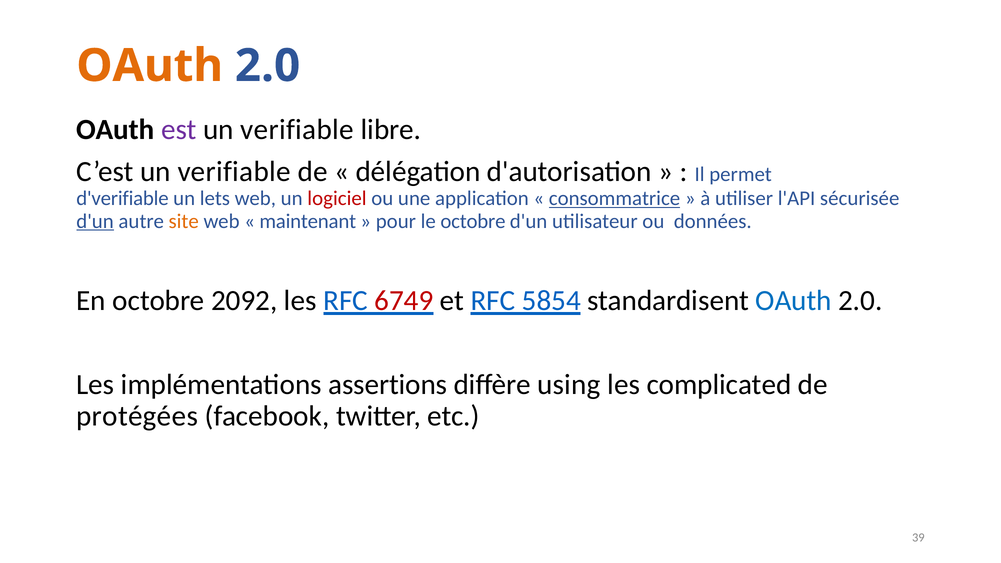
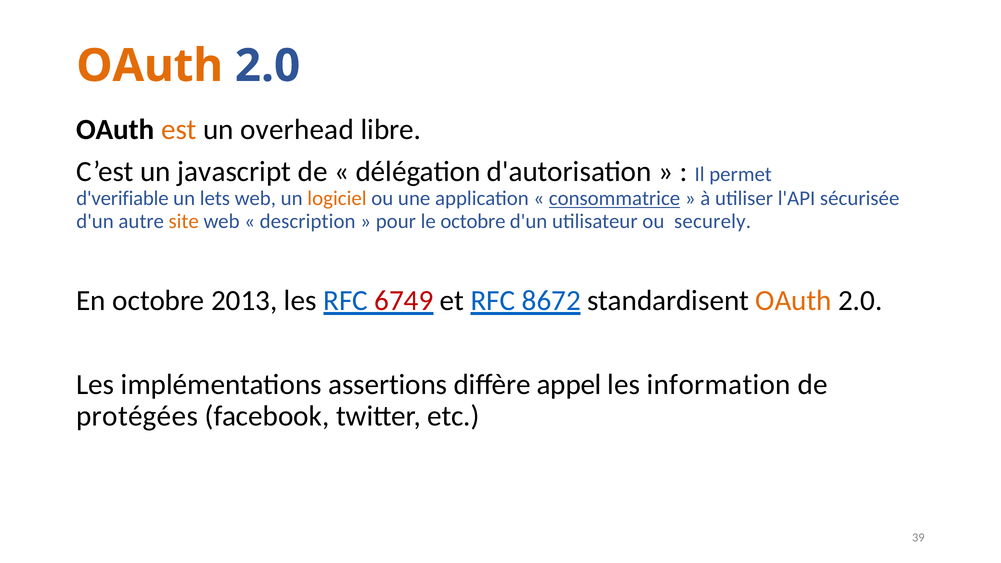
est colour: purple -> orange
verifiable at (297, 130): verifiable -> overhead
C’est un verifiable: verifiable -> javascript
logiciel colour: red -> orange
d'un at (95, 221) underline: present -> none
maintenant: maintenant -> description
données: données -> securely
2092: 2092 -> 2013
5854: 5854 -> 8672
OAuth at (794, 301) colour: blue -> orange
using: using -> appel
complicated: complicated -> information
